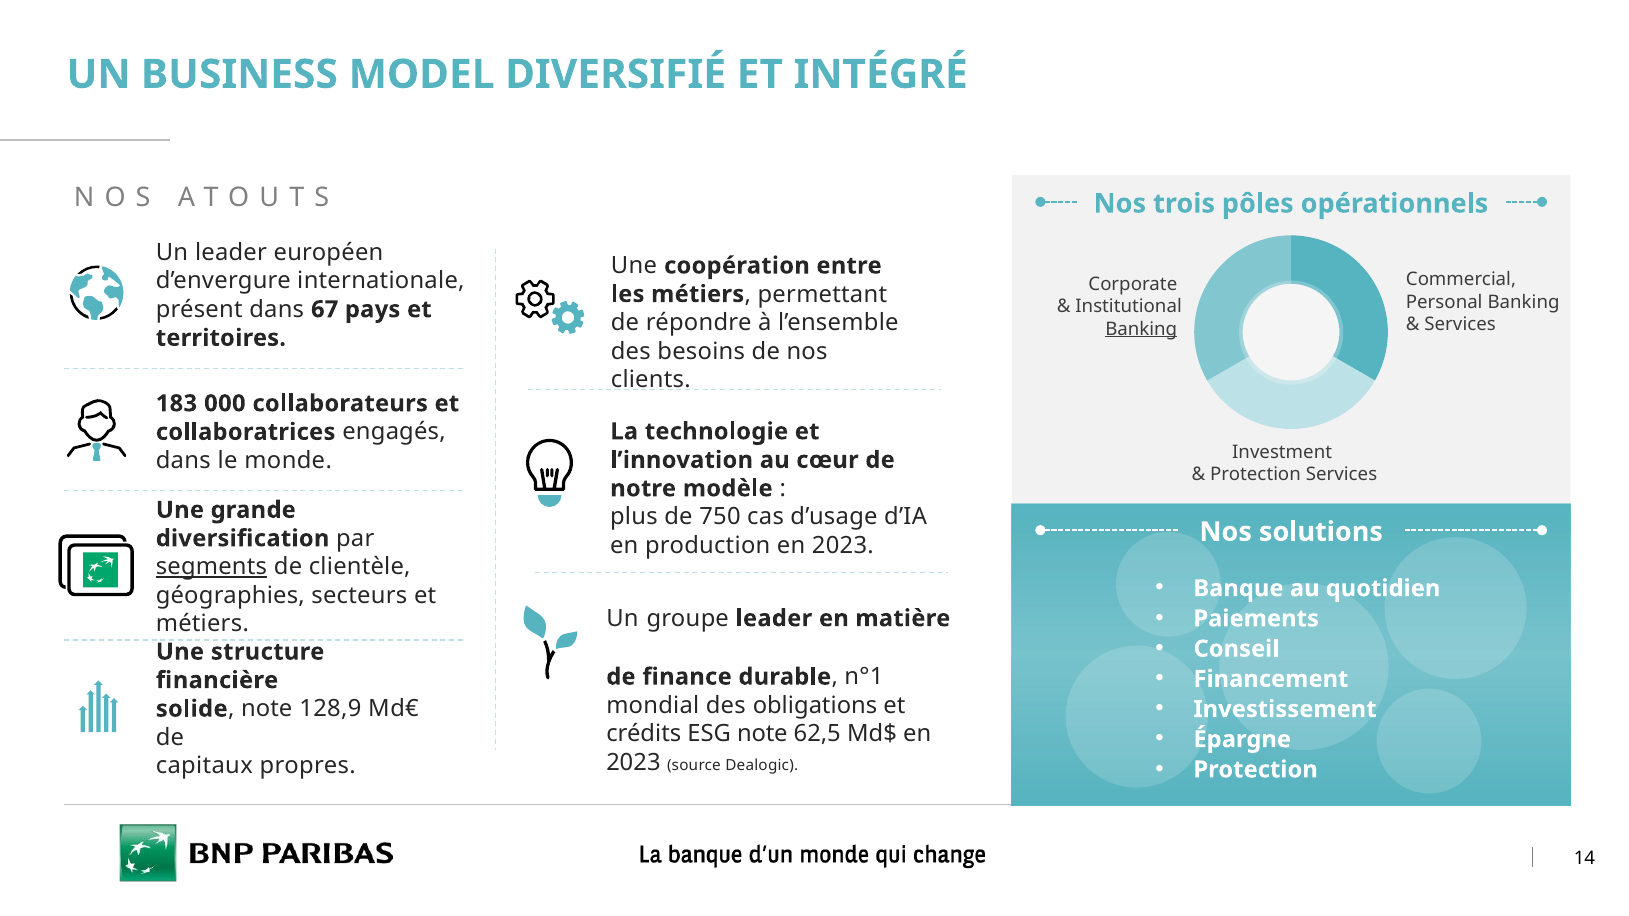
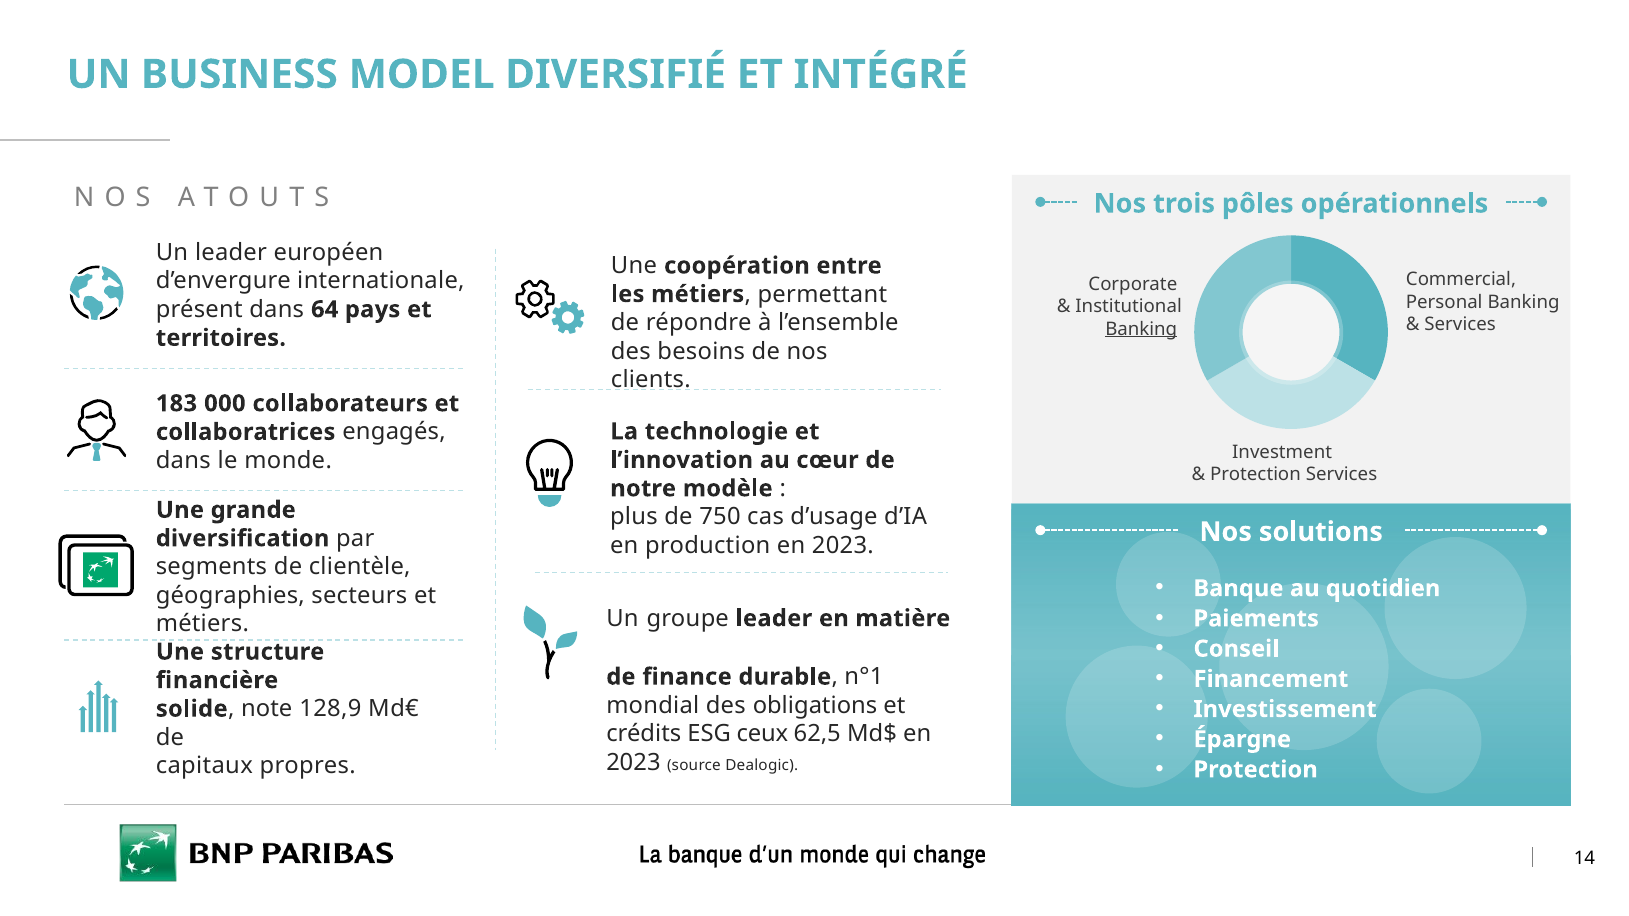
67: 67 -> 64
segments underline: present -> none
ESG note: note -> ceux
